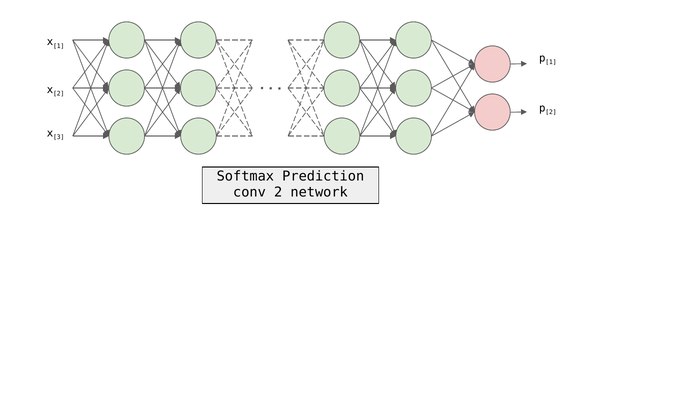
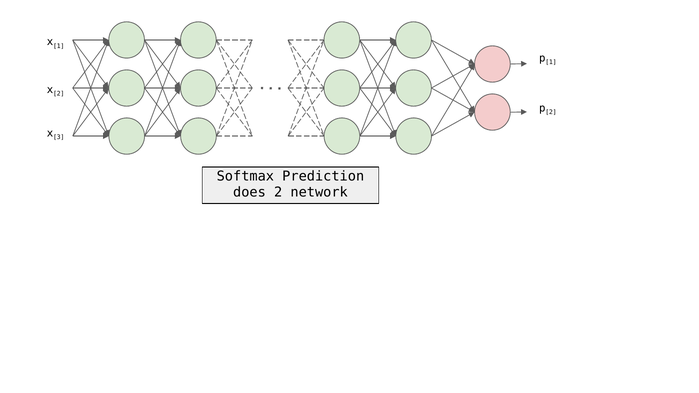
conv: conv -> does
